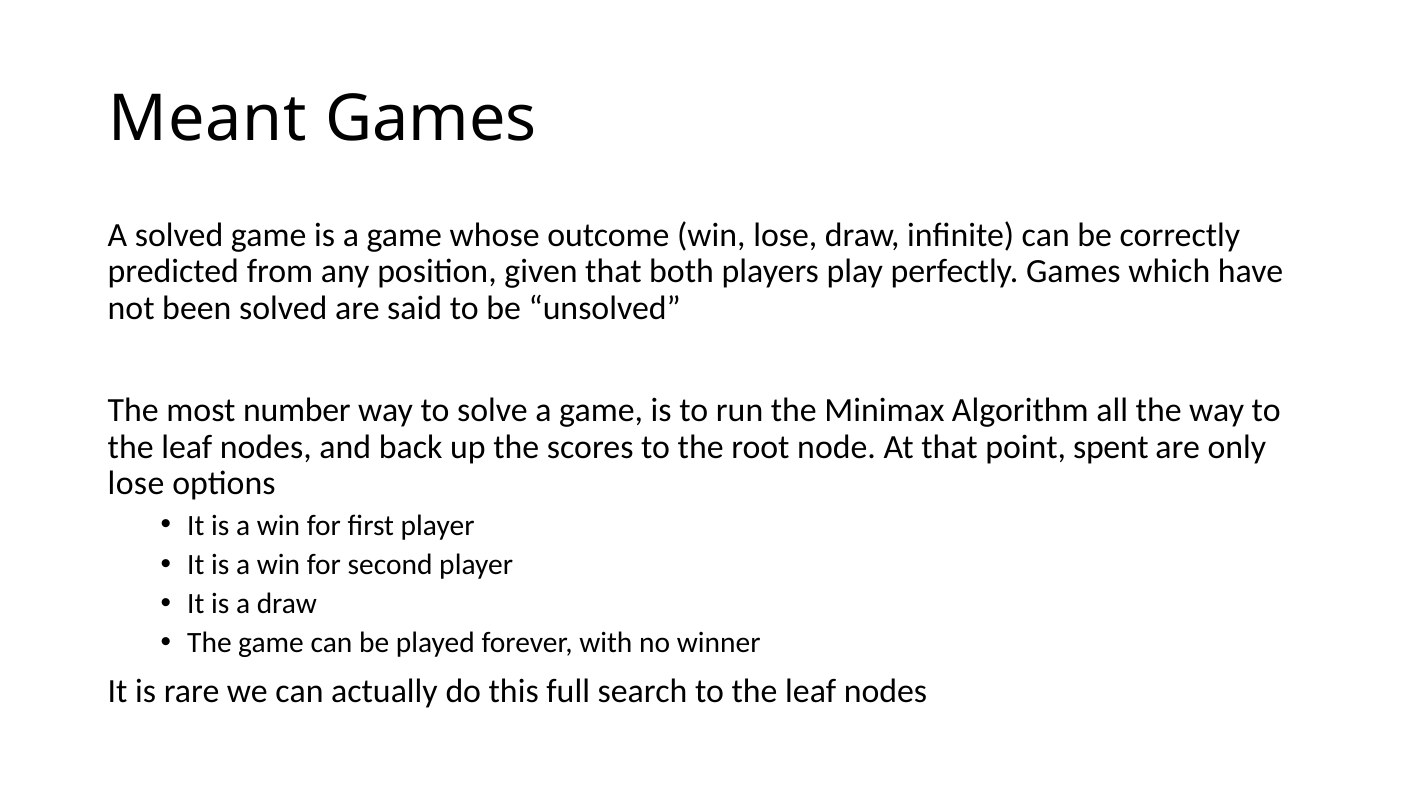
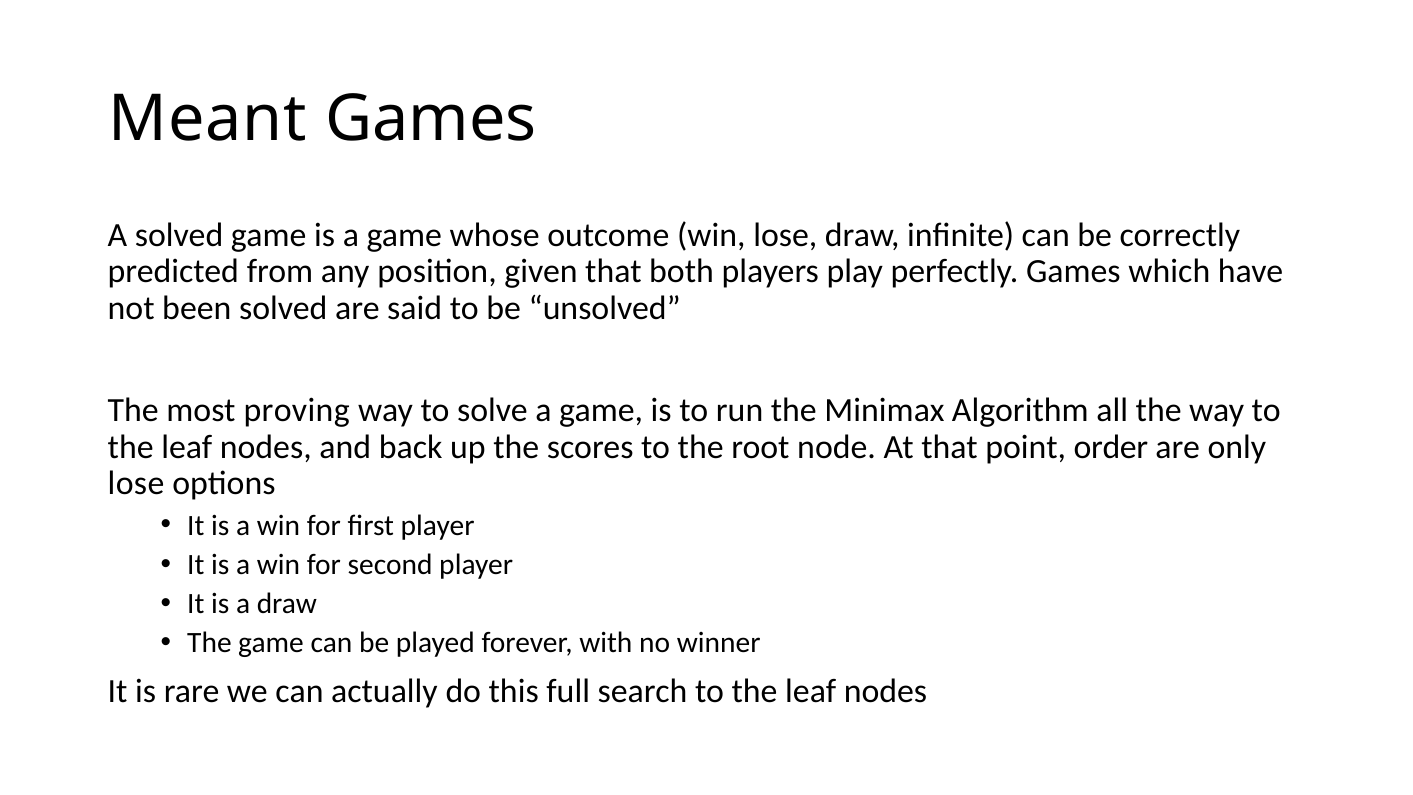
number: number -> proving
spent: spent -> order
